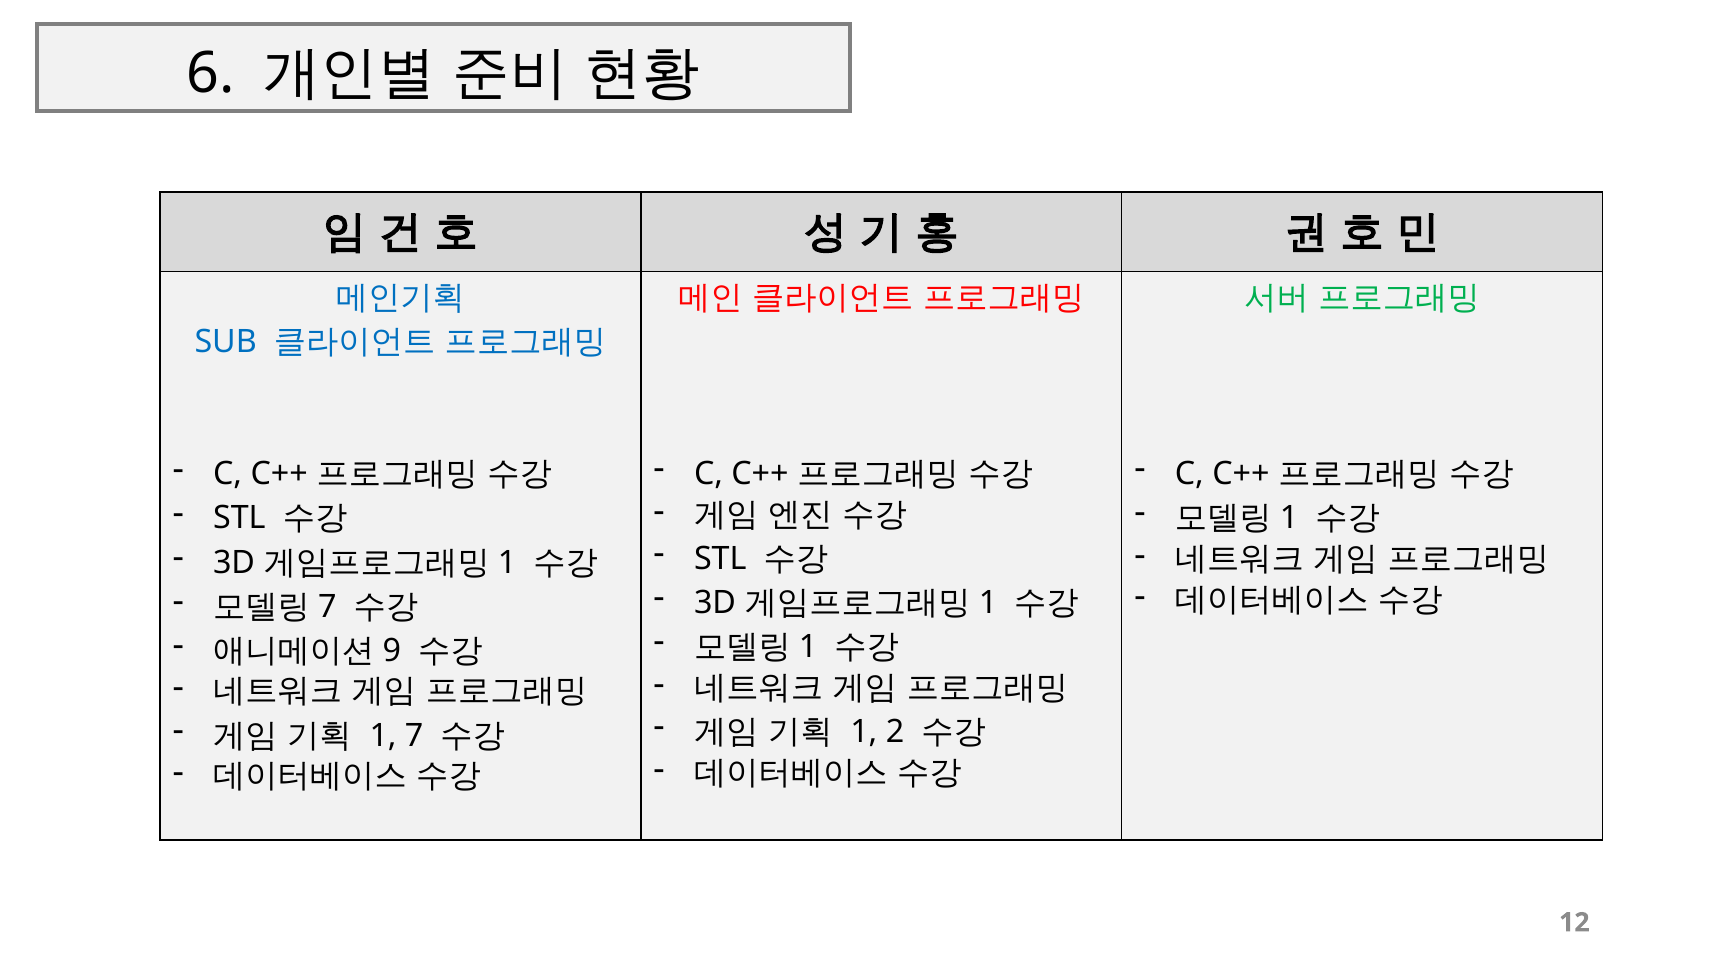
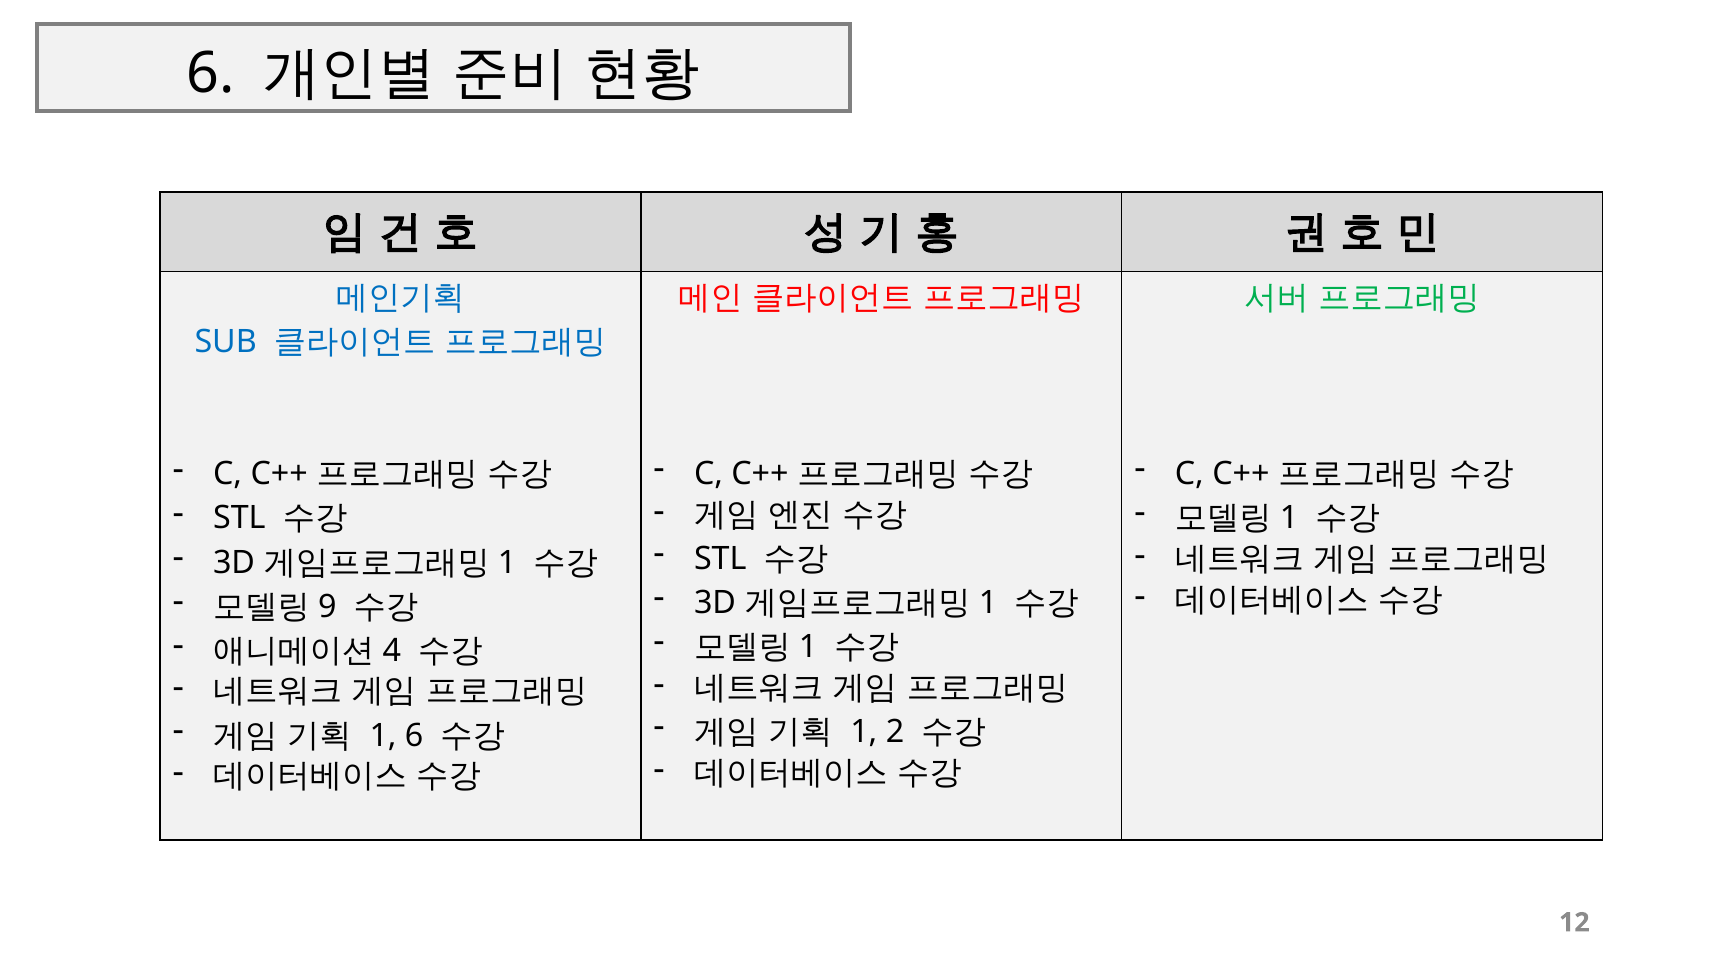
7 at (327, 607): 7 -> 9
9: 9 -> 4
1 7: 7 -> 6
